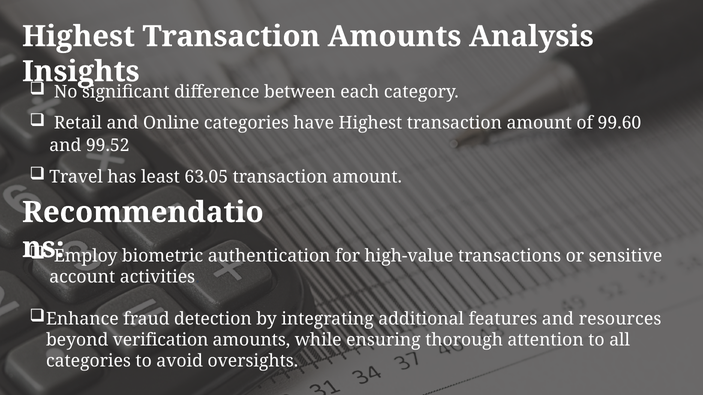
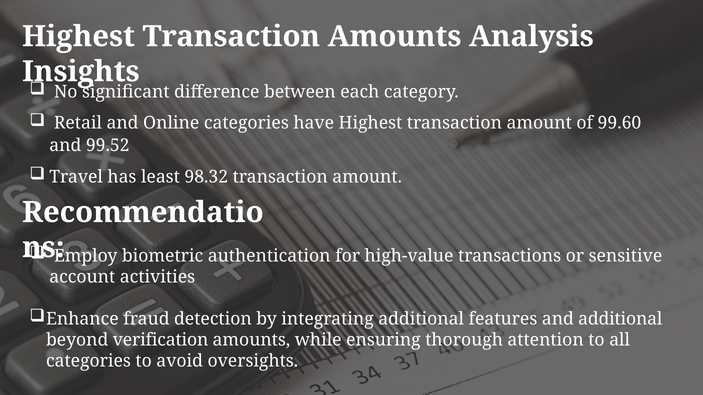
63.05: 63.05 -> 98.32
and resources: resources -> additional
